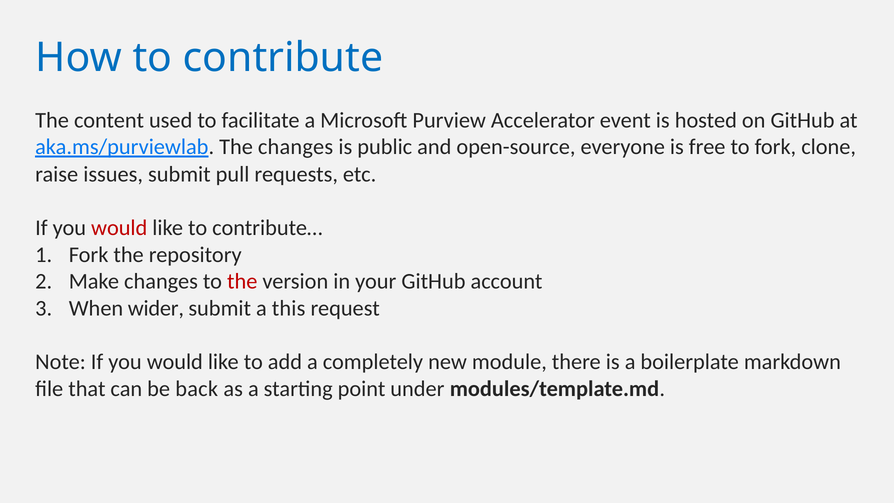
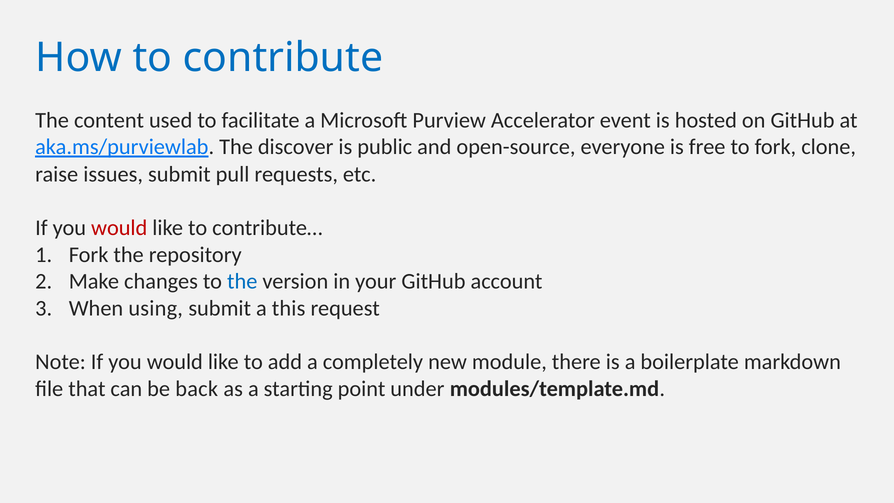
The changes: changes -> discover
the at (242, 282) colour: red -> blue
wider: wider -> using
